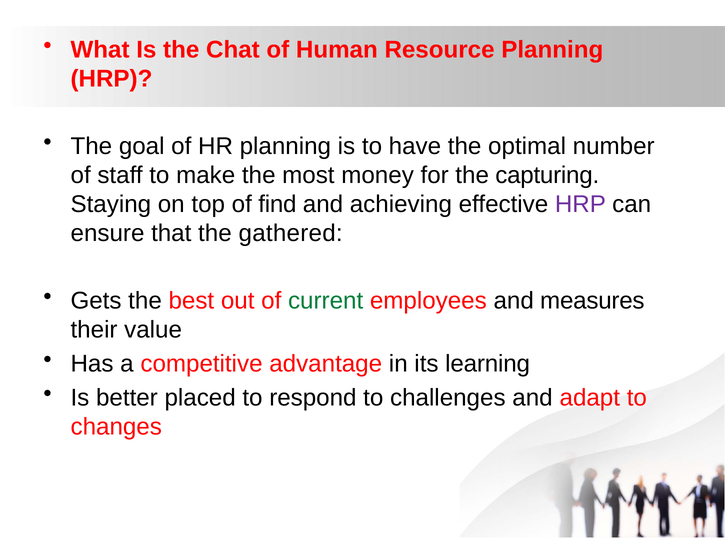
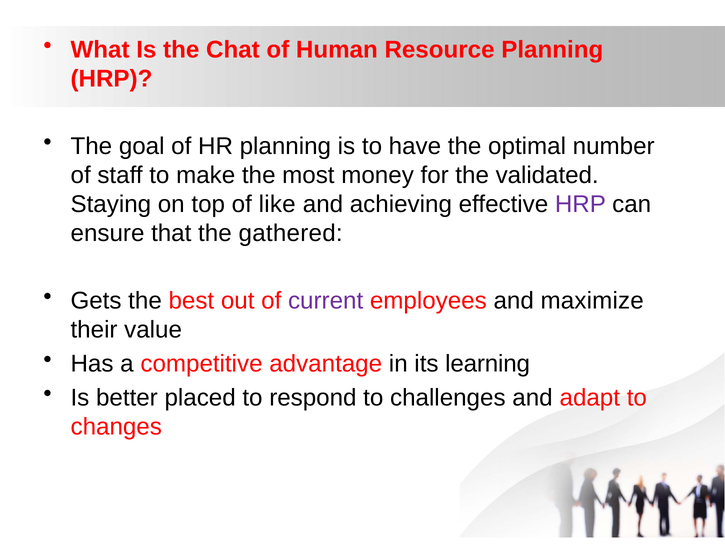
capturing: capturing -> validated
find: find -> like
current colour: green -> purple
measures: measures -> maximize
